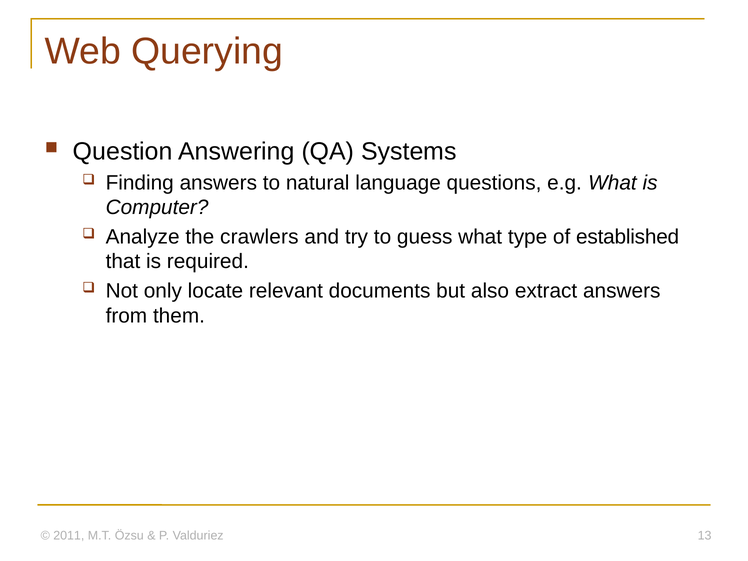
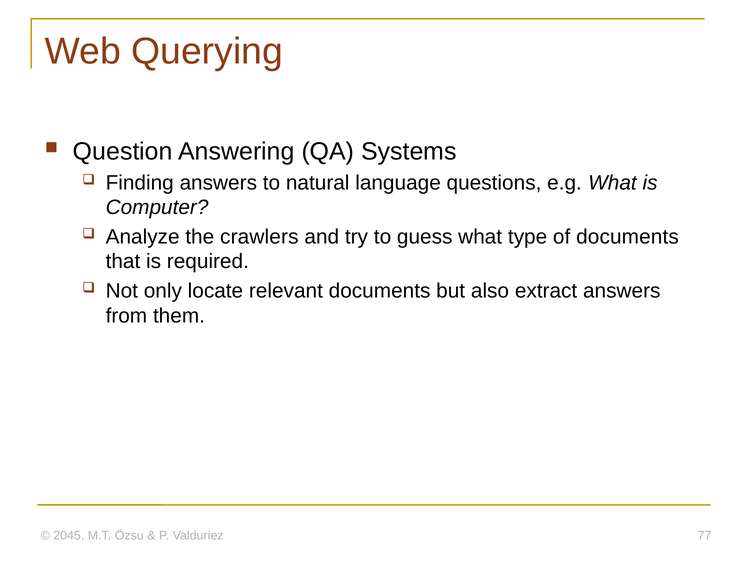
of established: established -> documents
2011: 2011 -> 2045
13: 13 -> 77
